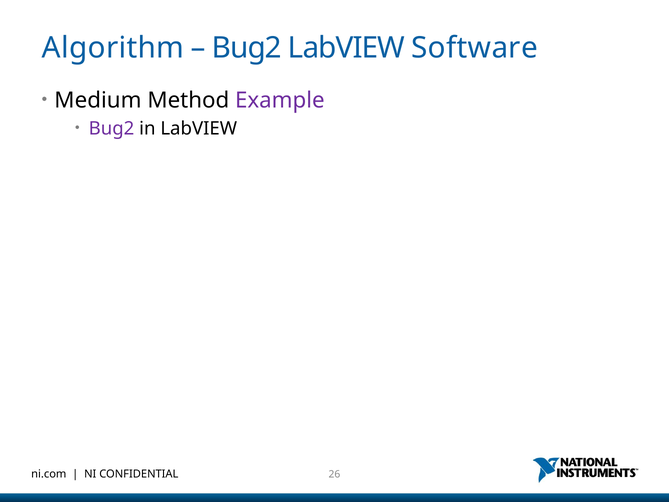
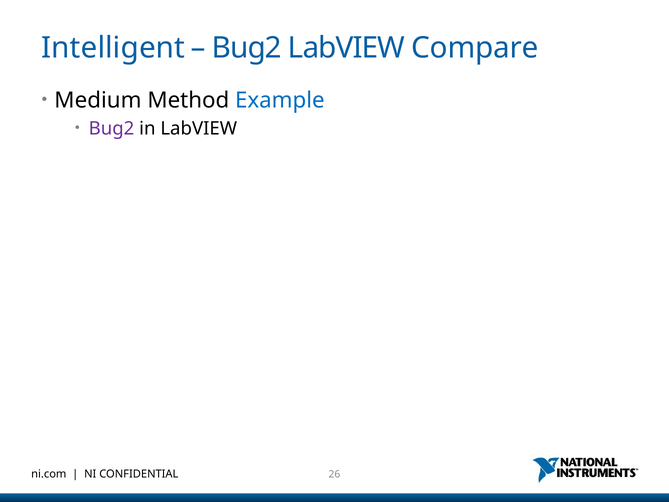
Algorithm: Algorithm -> Intelligent
Software: Software -> Compare
Example colour: purple -> blue
